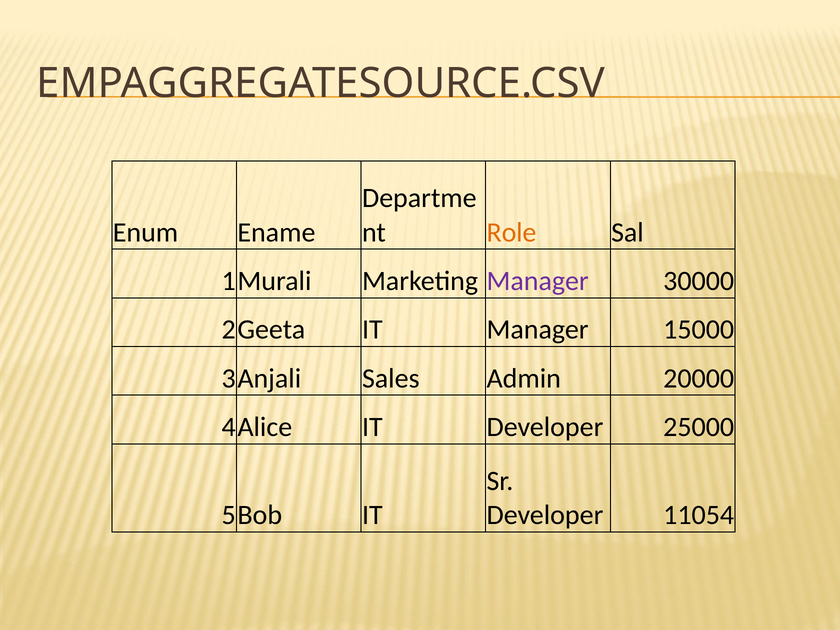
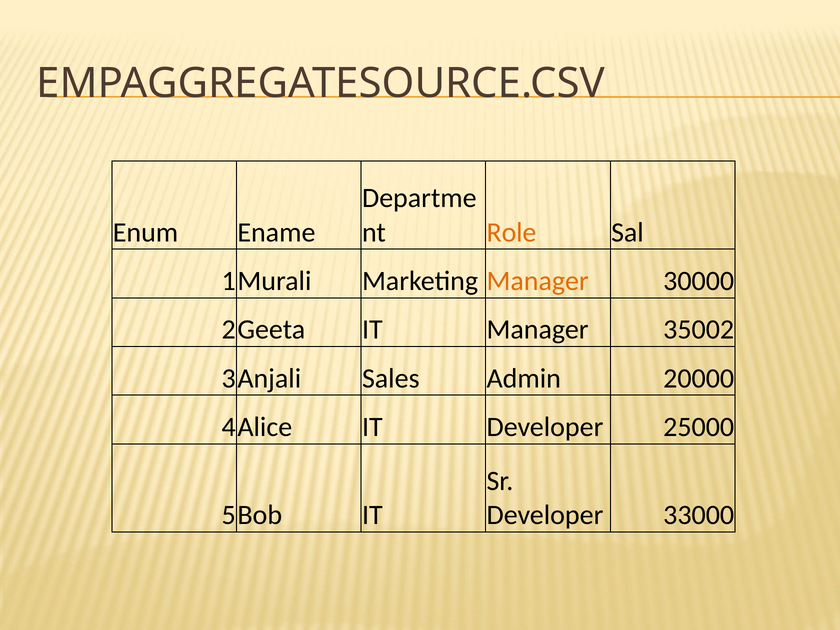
Manager at (538, 281) colour: purple -> orange
15000: 15000 -> 35002
11054: 11054 -> 33000
